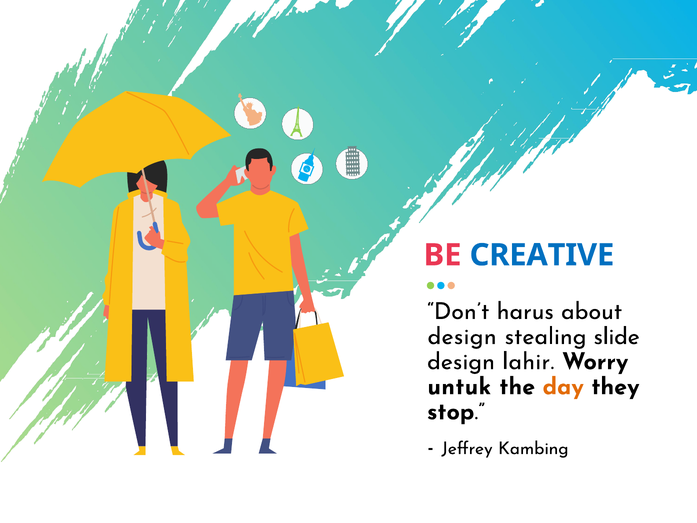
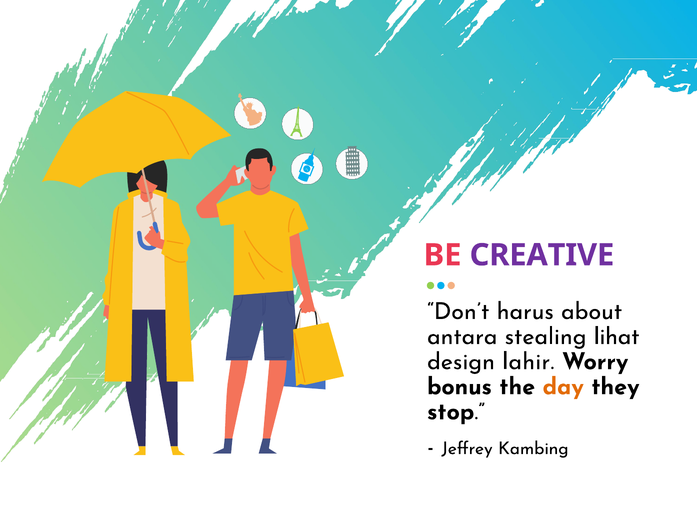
CREATIVE colour: blue -> purple
design at (462, 336): design -> antara
slide: slide -> lihat
untuk: untuk -> bonus
